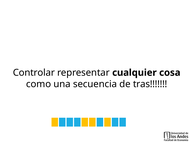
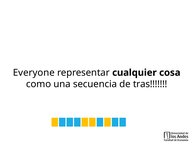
Controlar: Controlar -> Everyone
